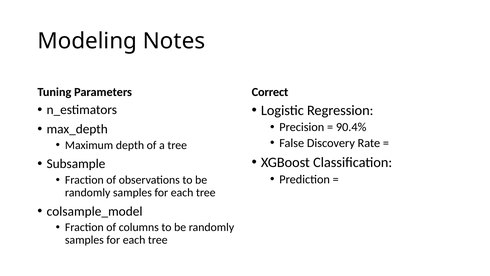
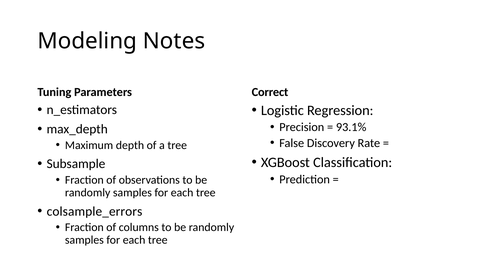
90.4%: 90.4% -> 93.1%
colsample_model: colsample_model -> colsample_errors
